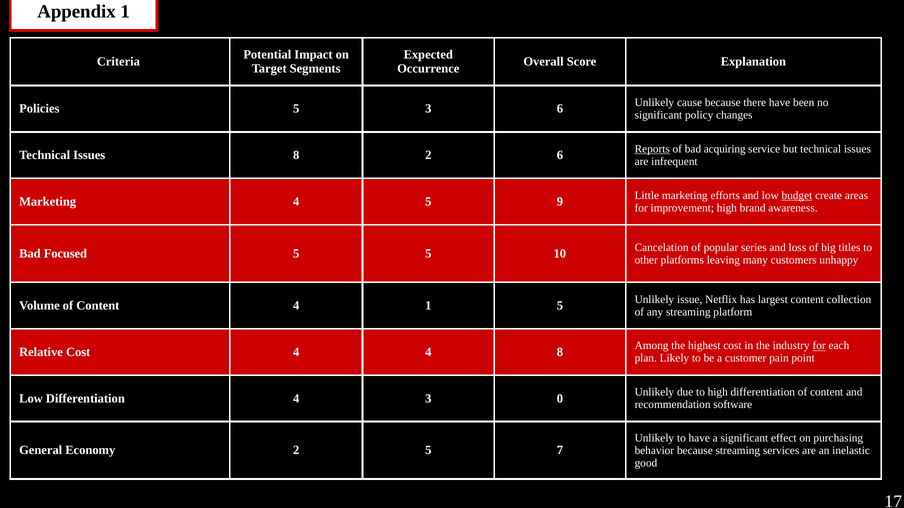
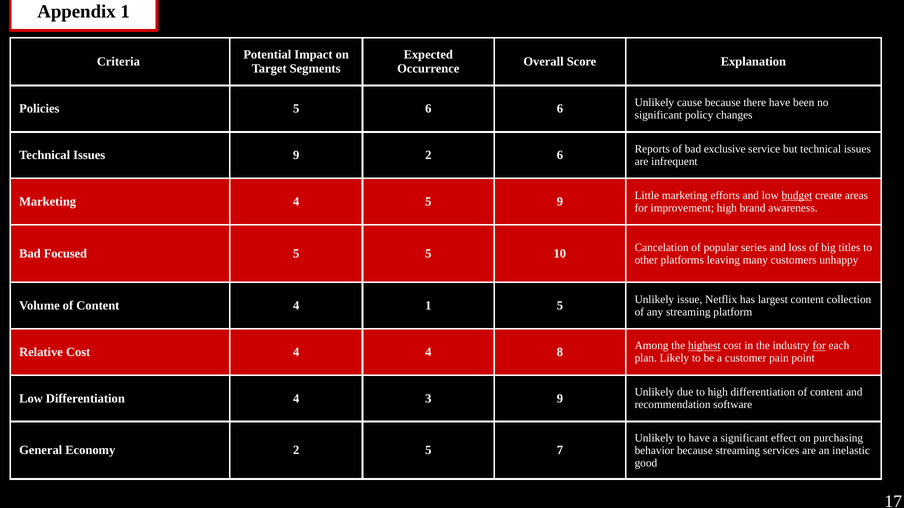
5 3: 3 -> 6
Reports underline: present -> none
acquiring: acquiring -> exclusive
Issues 8: 8 -> 9
highest underline: none -> present
3 0: 0 -> 9
